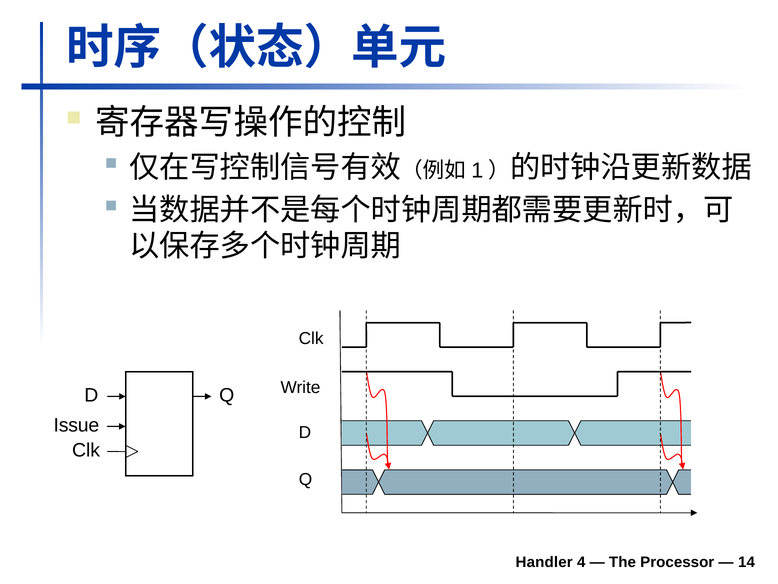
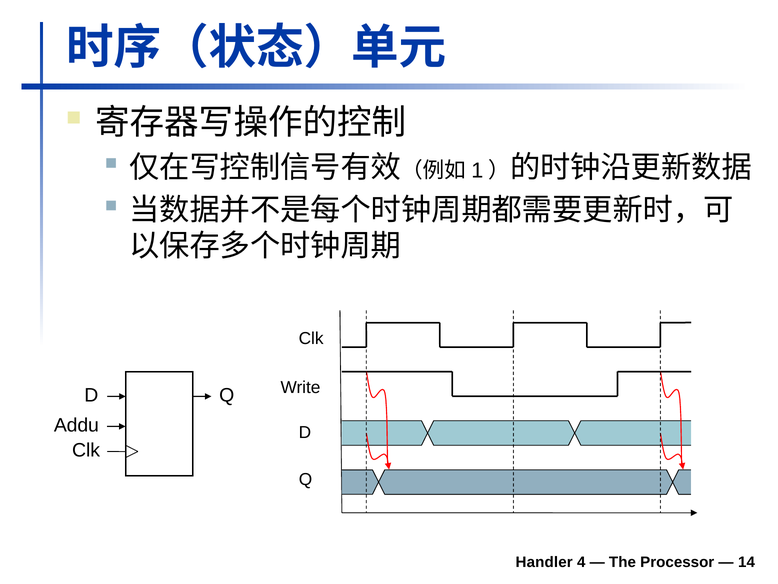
Issue: Issue -> Addu
